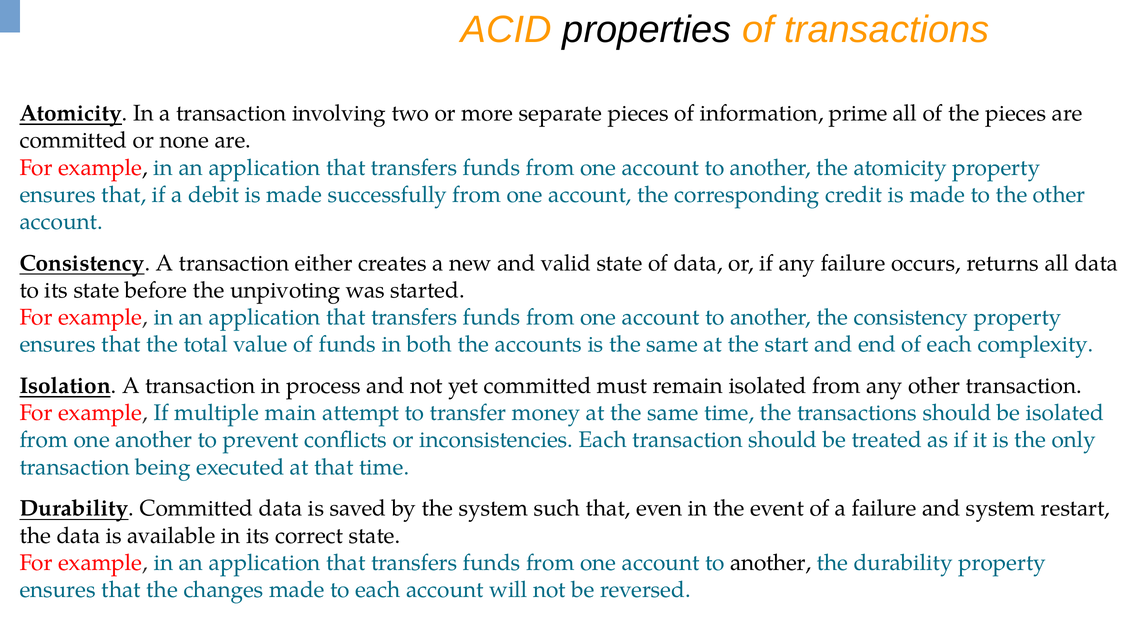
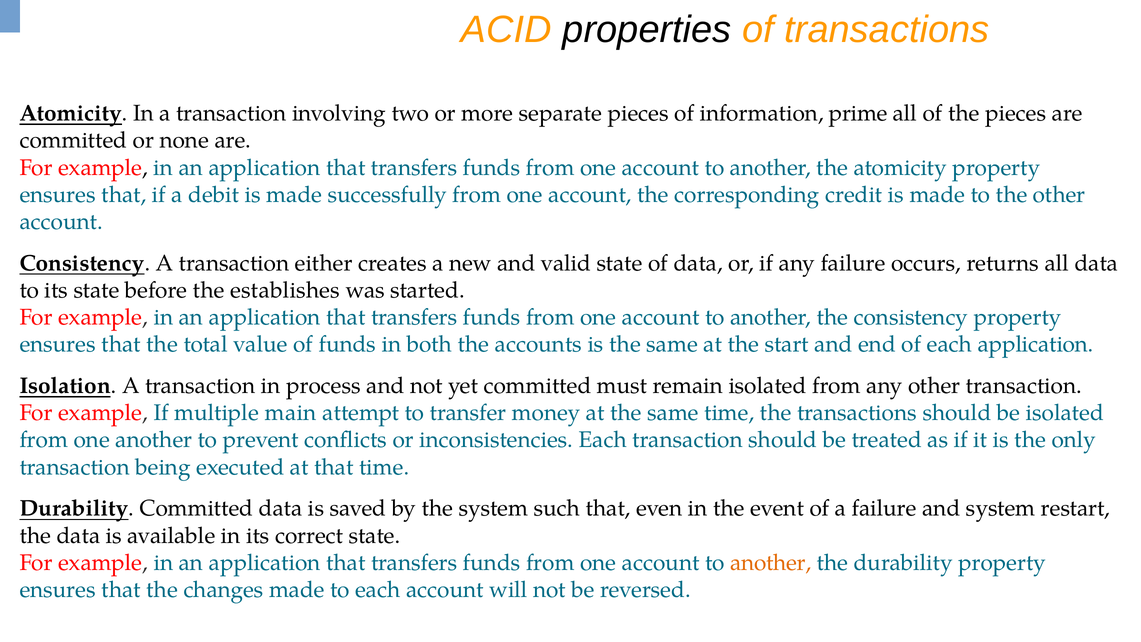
unpivoting: unpivoting -> establishes
each complexity: complexity -> application
another at (771, 563) colour: black -> orange
